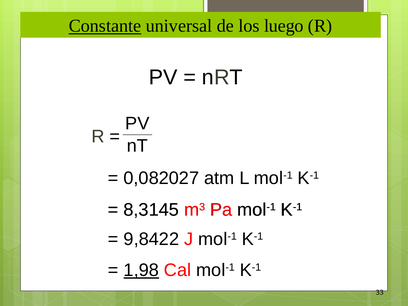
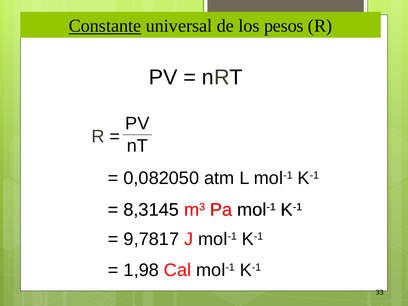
luego: luego -> pesos
0,082027: 0,082027 -> 0,082050
9,8422: 9,8422 -> 9,7817
1,98 underline: present -> none
